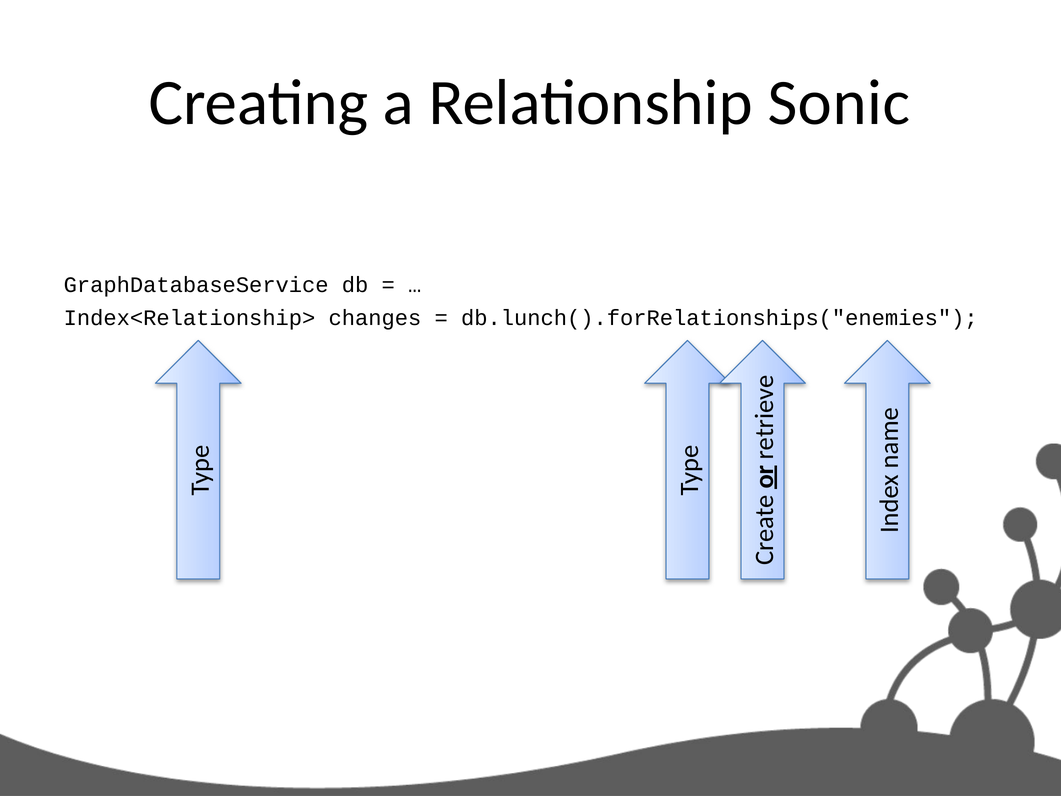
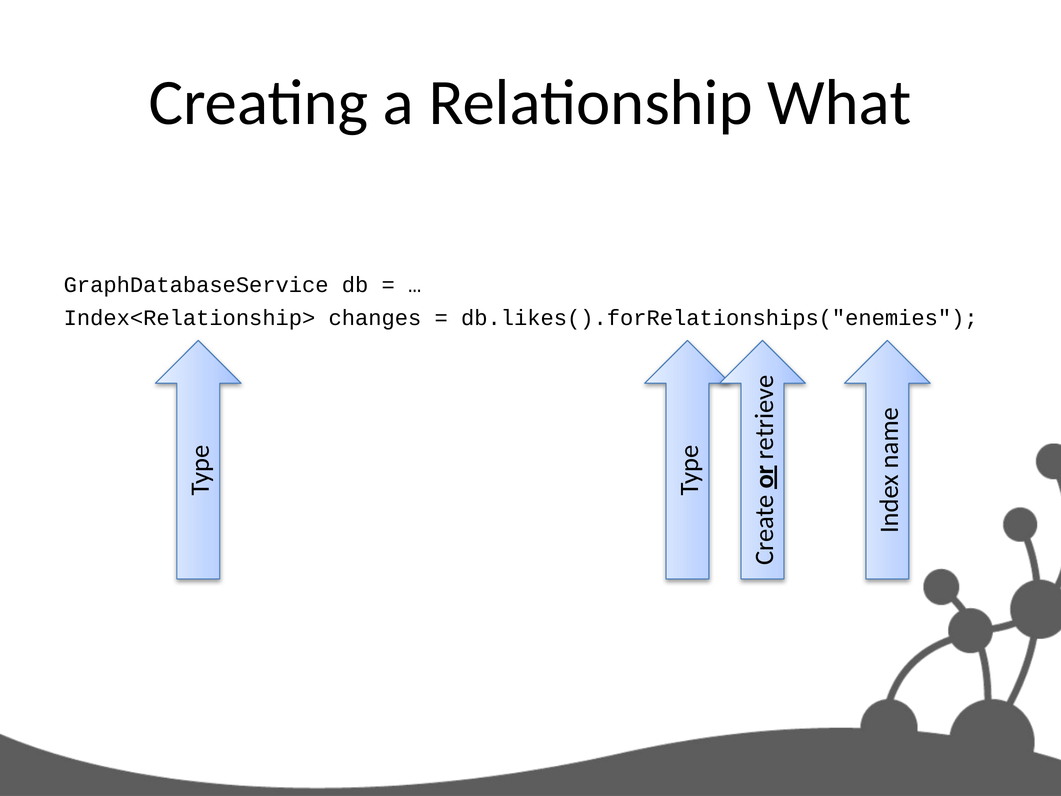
Sonic: Sonic -> What
db.lunch().forRelationships("enemies: db.lunch().forRelationships("enemies -> db.likes().forRelationships("enemies
